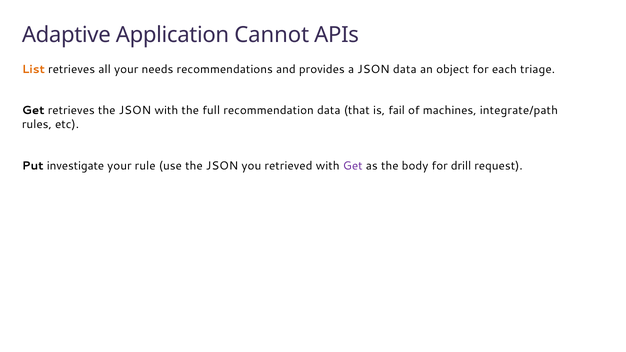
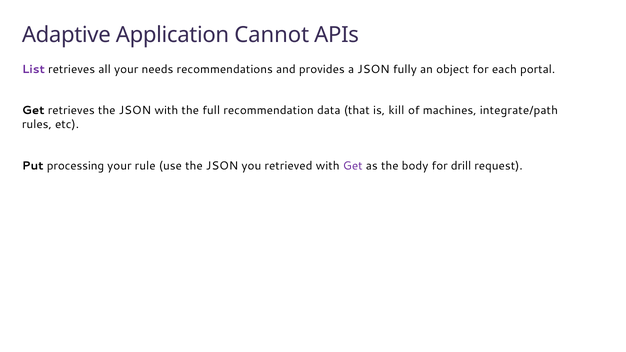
List colour: orange -> purple
JSON data: data -> fully
triage: triage -> portal
fail: fail -> kill
investigate: investigate -> processing
